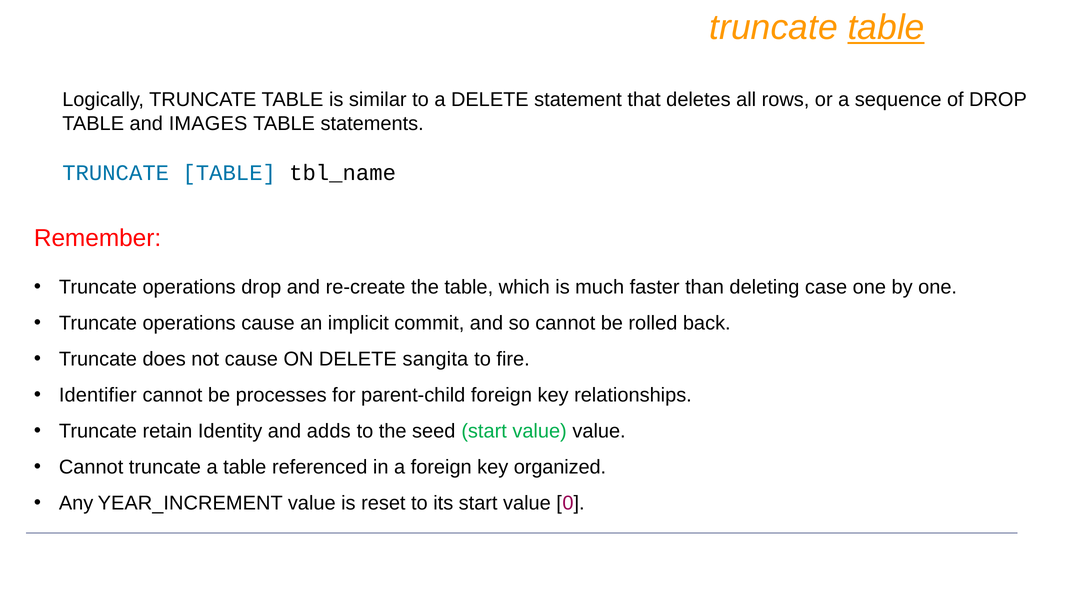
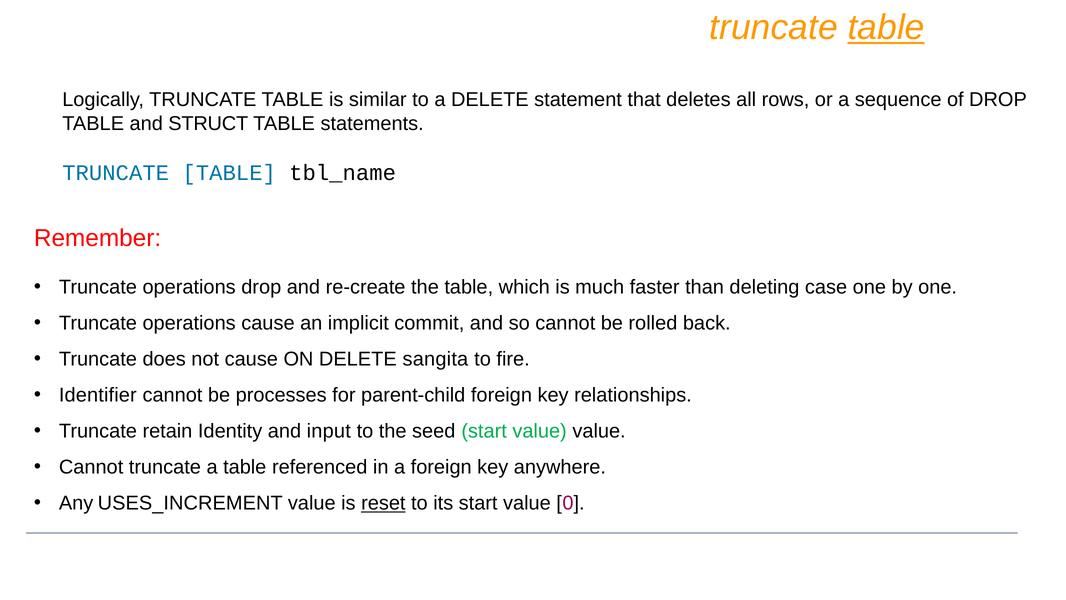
IMAGES: IMAGES -> STRUCT
adds: adds -> input
organized: organized -> anywhere
YEAR_INCREMENT: YEAR_INCREMENT -> USES_INCREMENT
reset underline: none -> present
